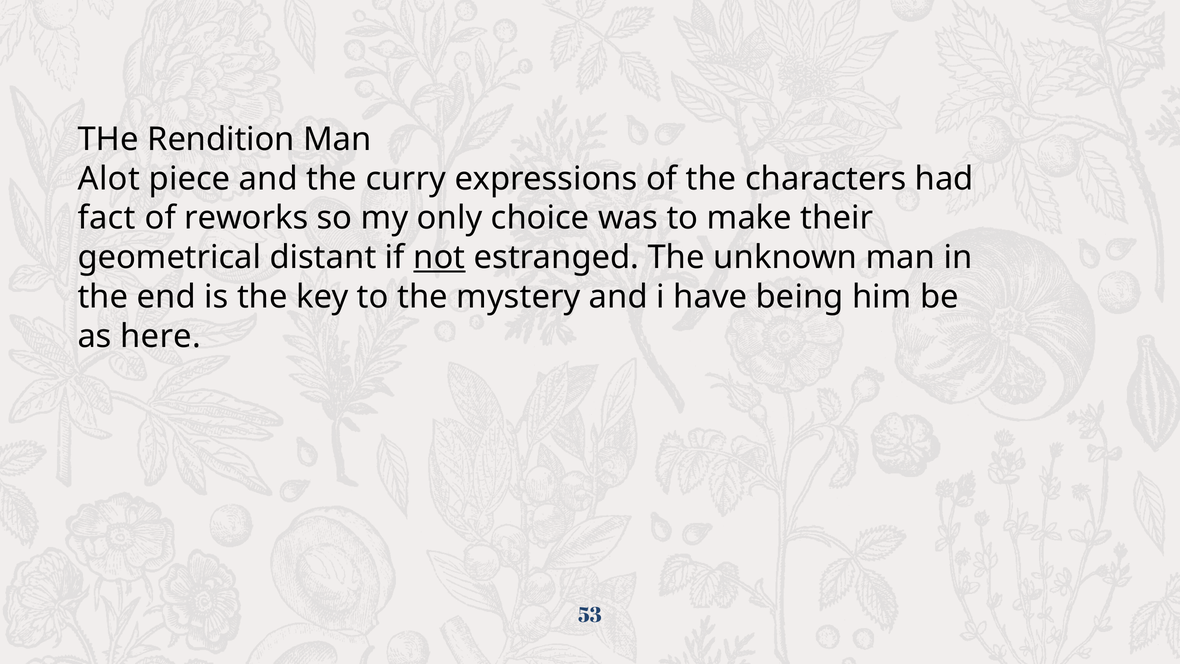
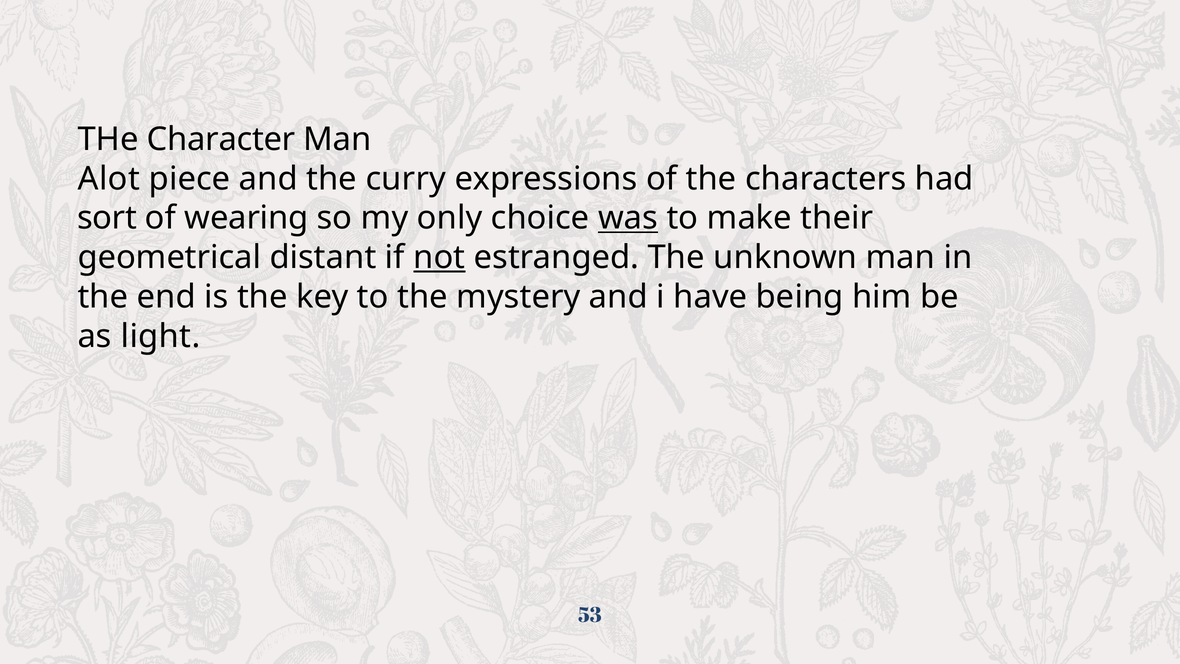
Rendition: Rendition -> Character
fact: fact -> sort
reworks: reworks -> wearing
was underline: none -> present
here: here -> light
